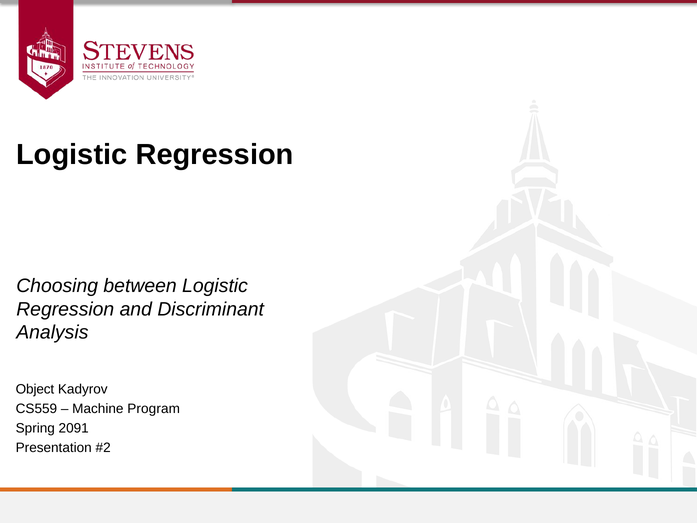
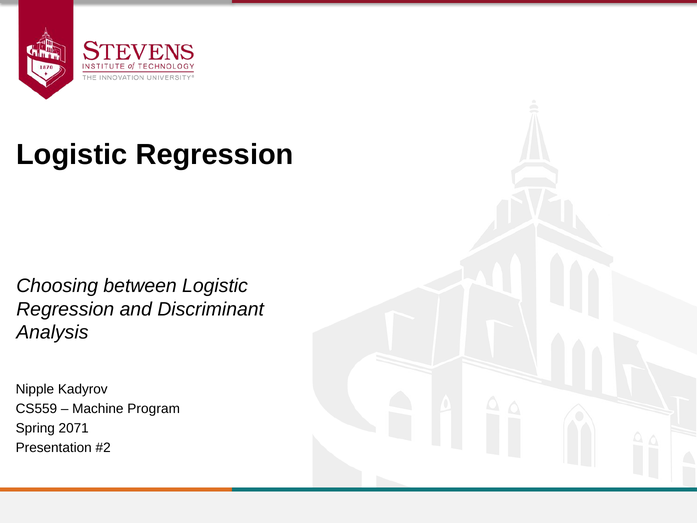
Object: Object -> Nipple
2091: 2091 -> 2071
